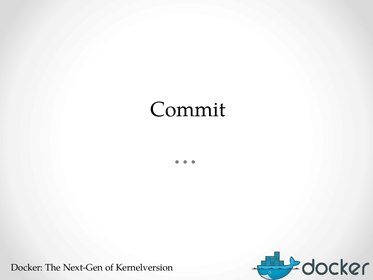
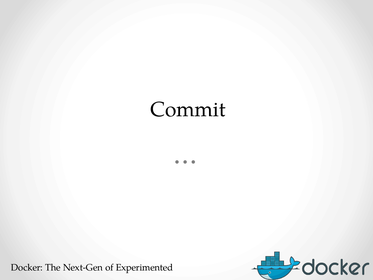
Kernelversion: Kernelversion -> Experimented
